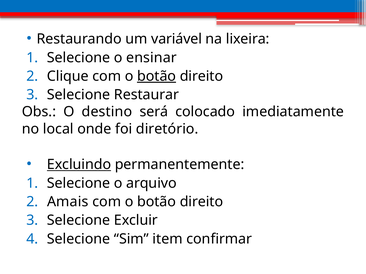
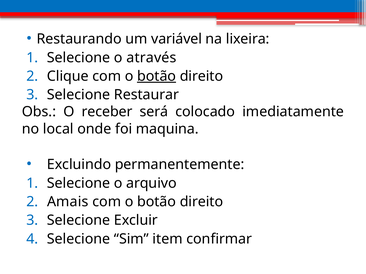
ensinar: ensinar -> através
destino: destino -> receber
diretório: diretório -> maquina
Excluindo underline: present -> none
